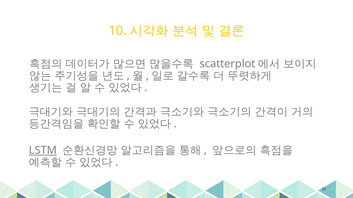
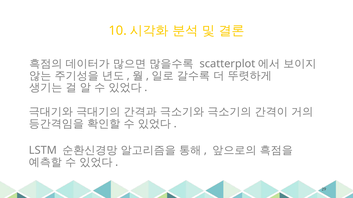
LSTM underline: present -> none
